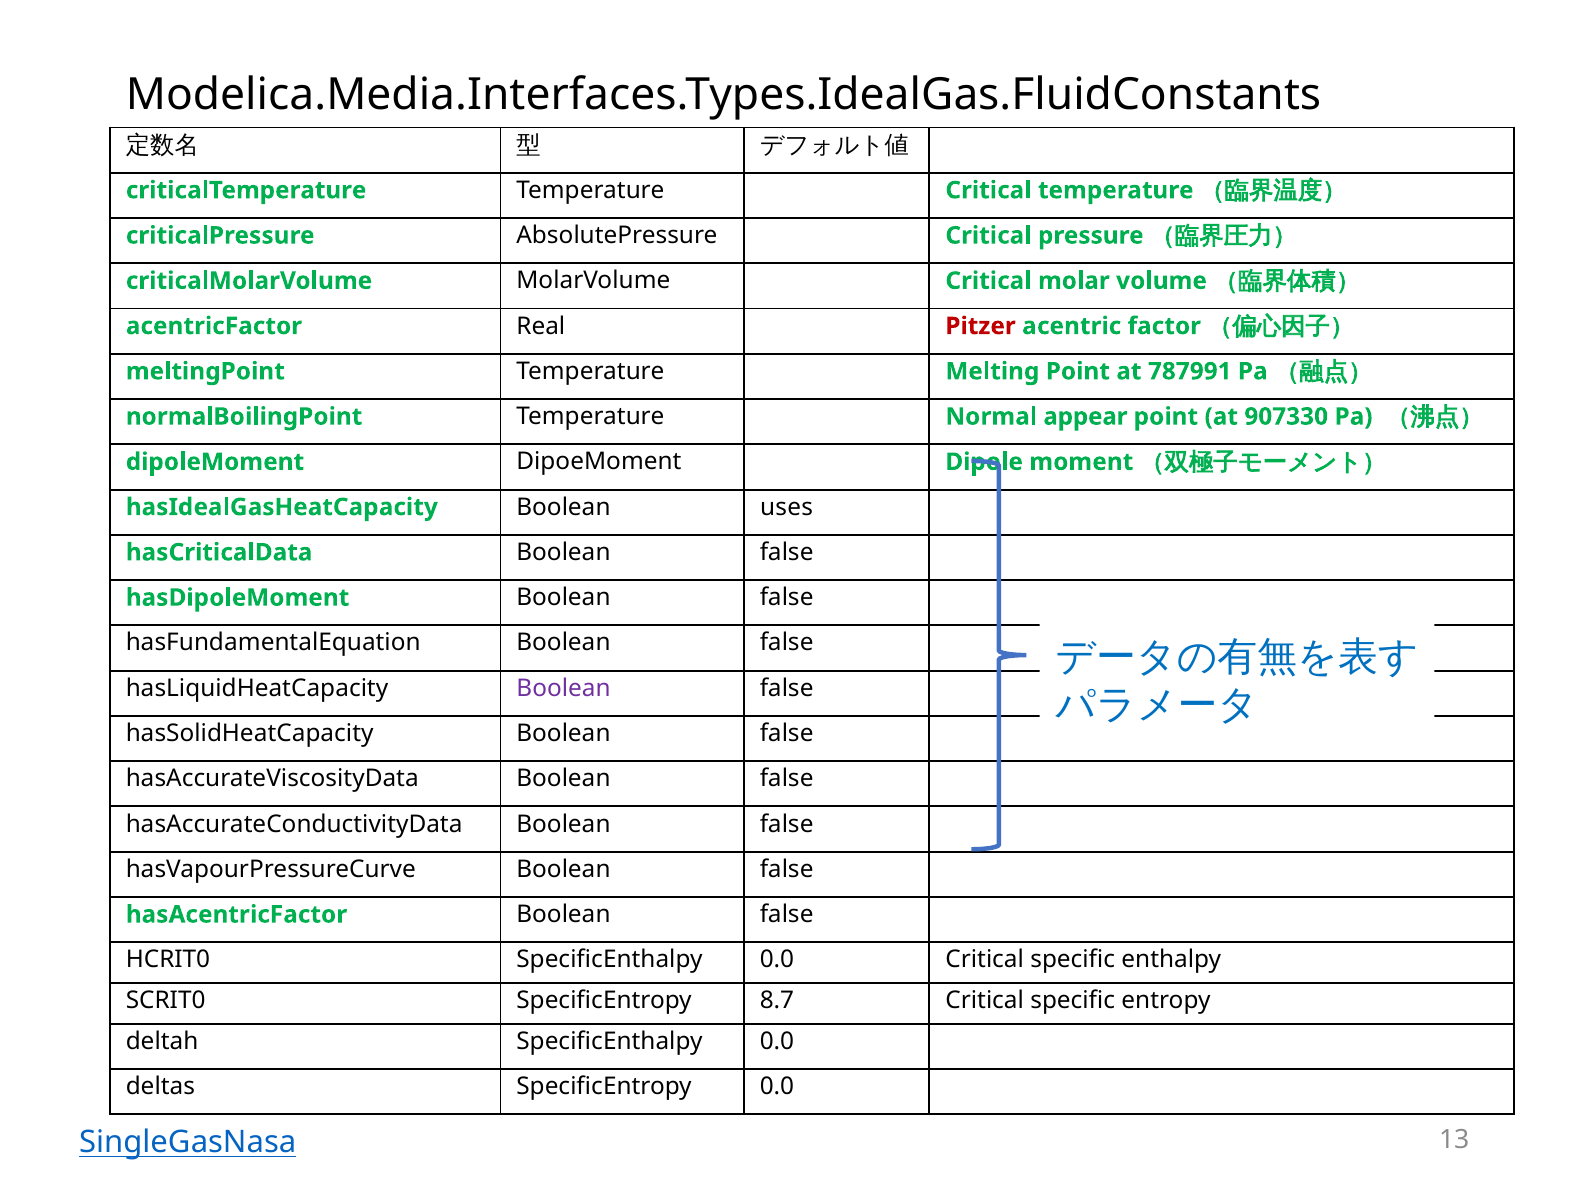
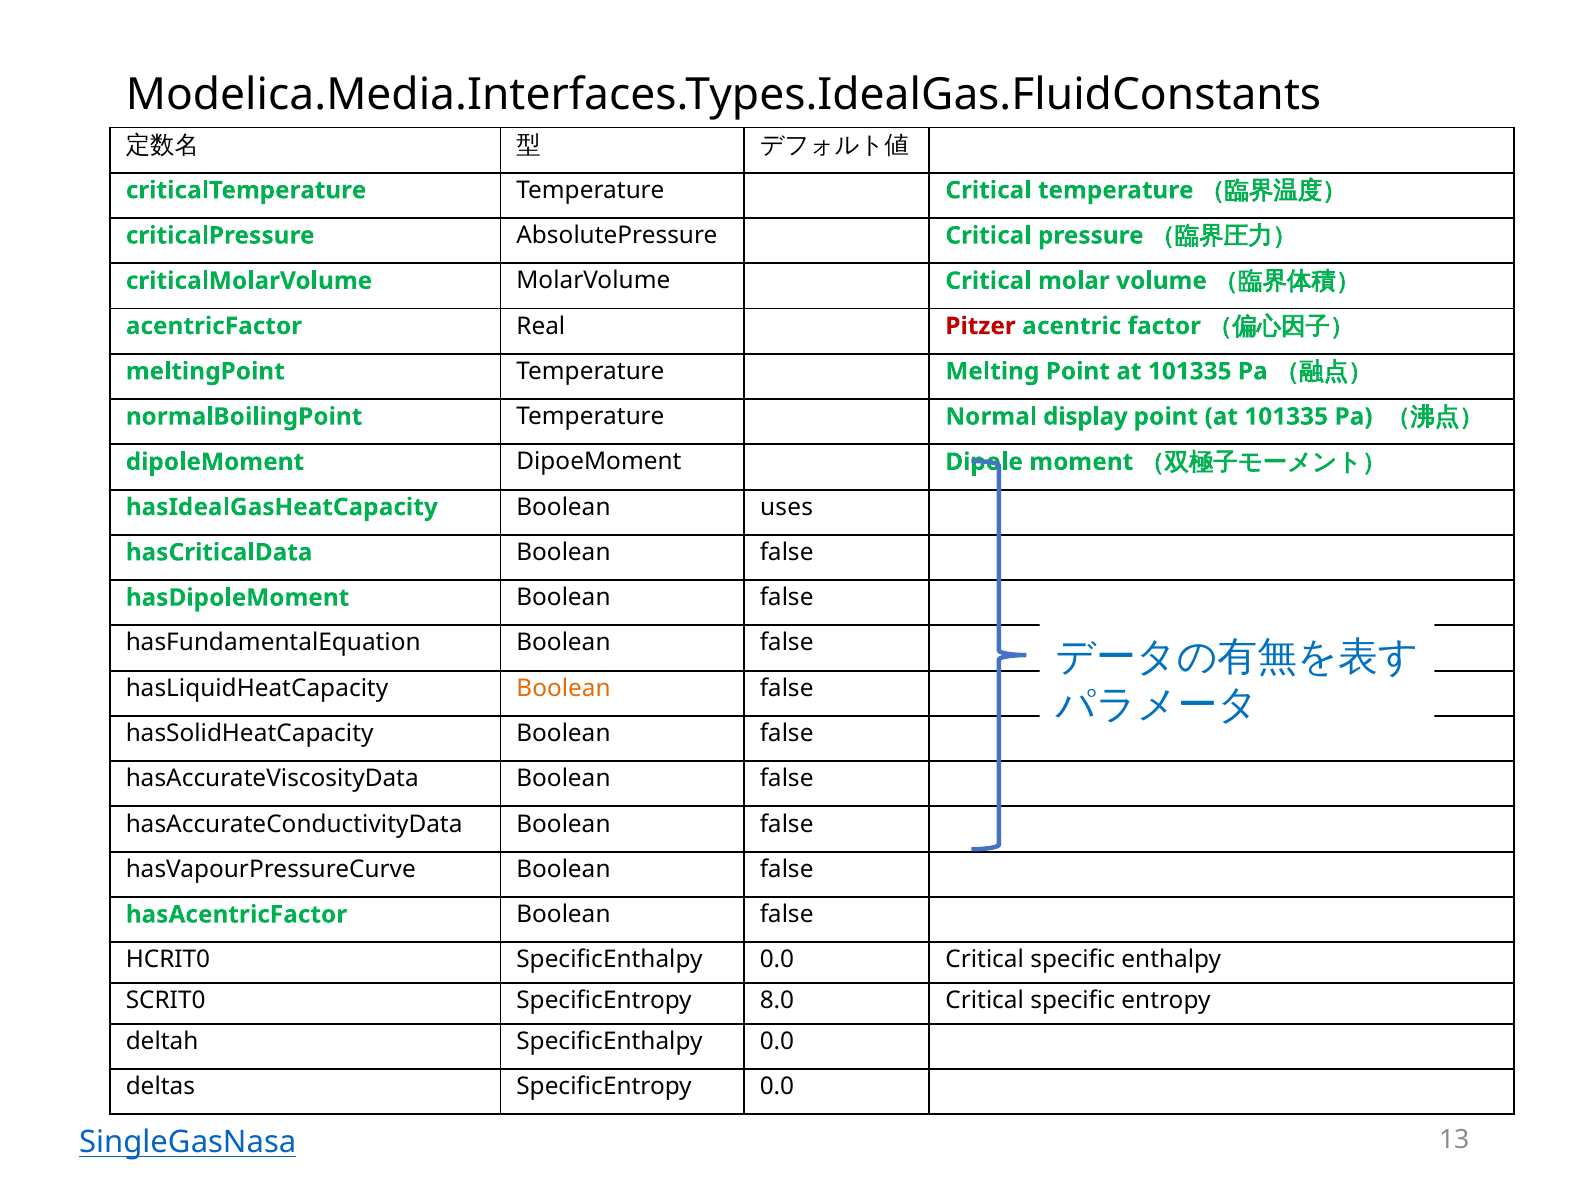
Melting Point at 787991: 787991 -> 101335
appear: appear -> display
907330 at (1286, 417): 907330 -> 101335
Boolean at (564, 688) colour: purple -> orange
8.7: 8.7 -> 8.0
